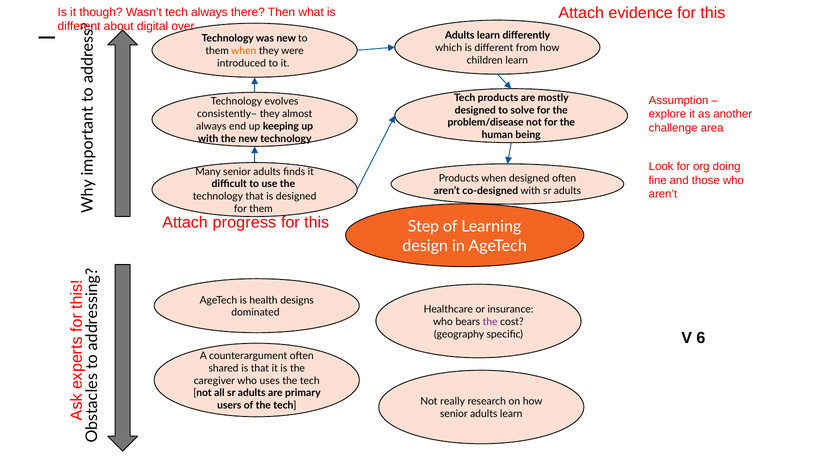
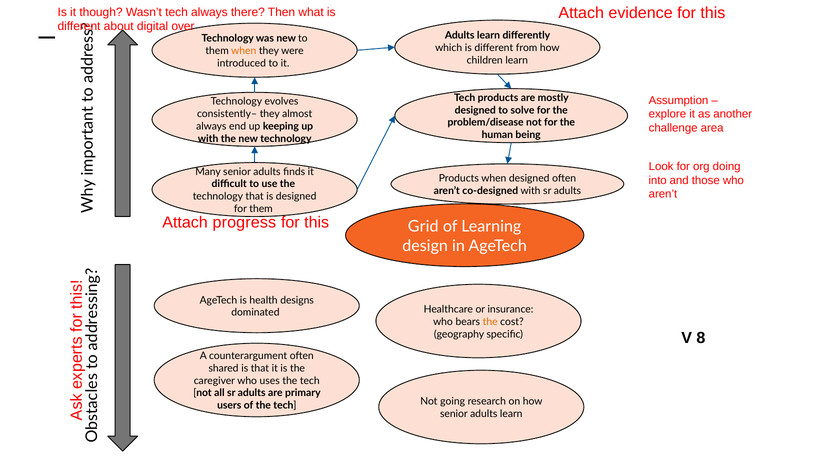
fine: fine -> into
Step: Step -> Grid
the at (490, 322) colour: purple -> orange
6: 6 -> 8
really: really -> going
